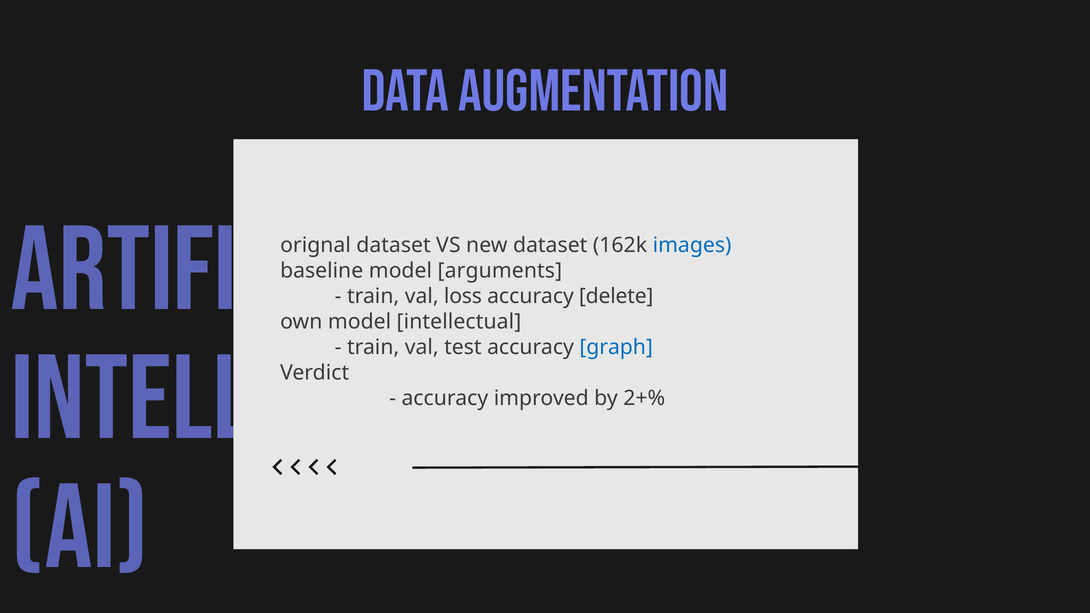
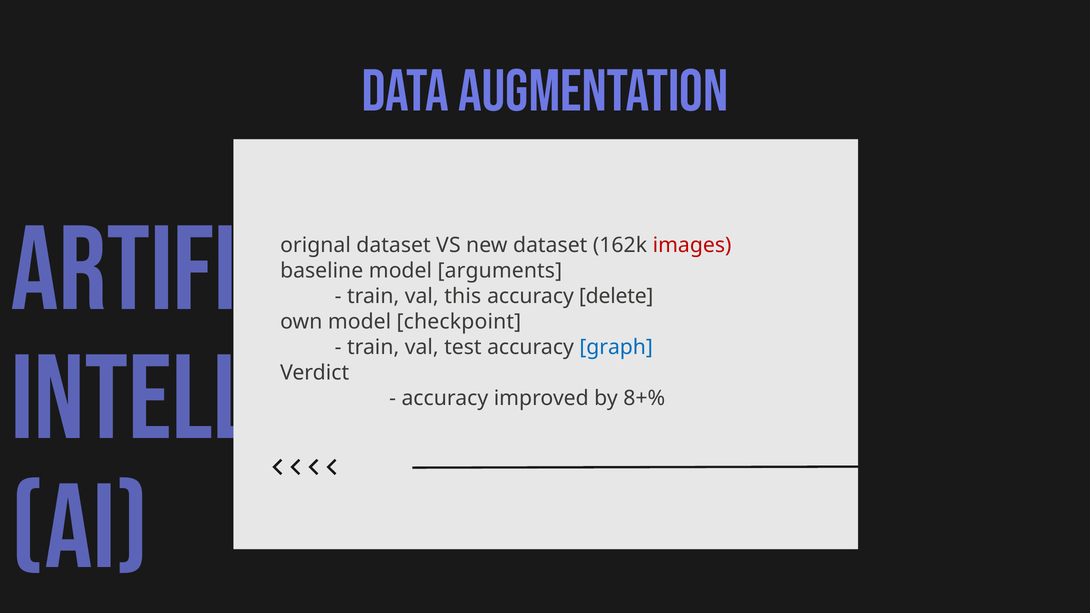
images colour: blue -> red
loss: loss -> this
intellectual: intellectual -> checkpoint
2+%: 2+% -> 8+%
